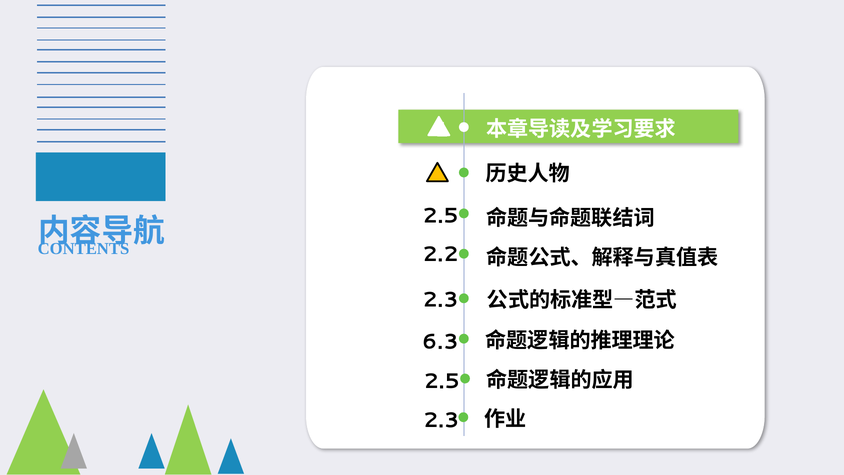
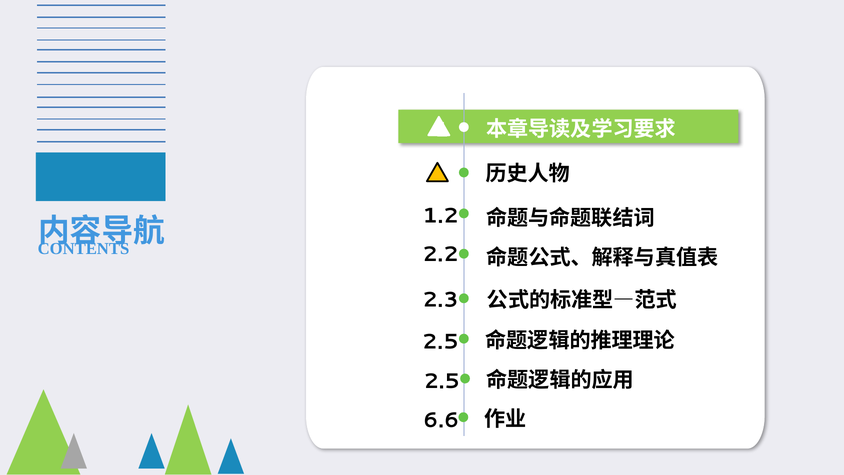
2.5 at (440, 216): 2.5 -> 1.2
6.3 at (440, 341): 6.3 -> 2.5
2.3 at (441, 420): 2.3 -> 6.6
